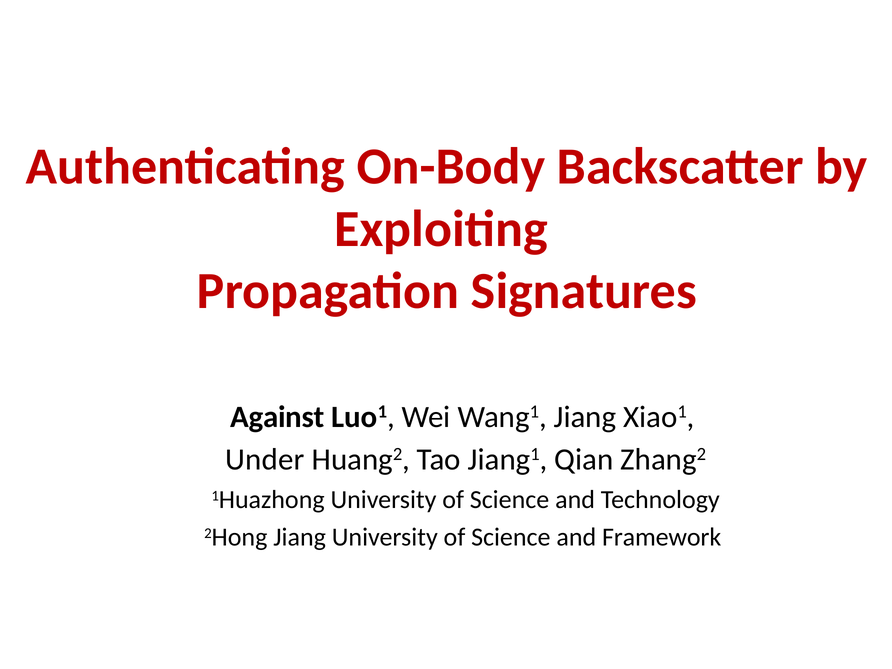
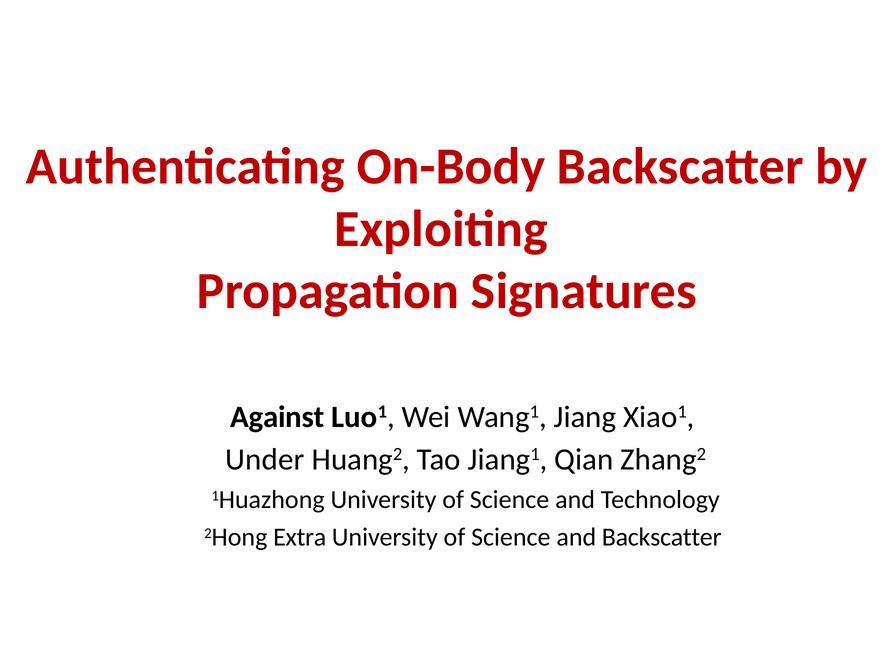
2Hong Jiang: Jiang -> Extra
and Framework: Framework -> Backscatter
